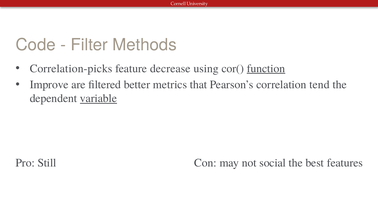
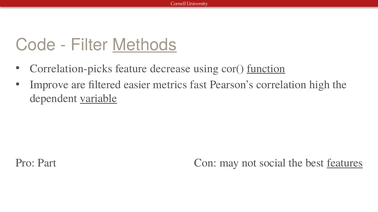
Methods underline: none -> present
better: better -> easier
that: that -> fast
tend: tend -> high
Still: Still -> Part
features underline: none -> present
